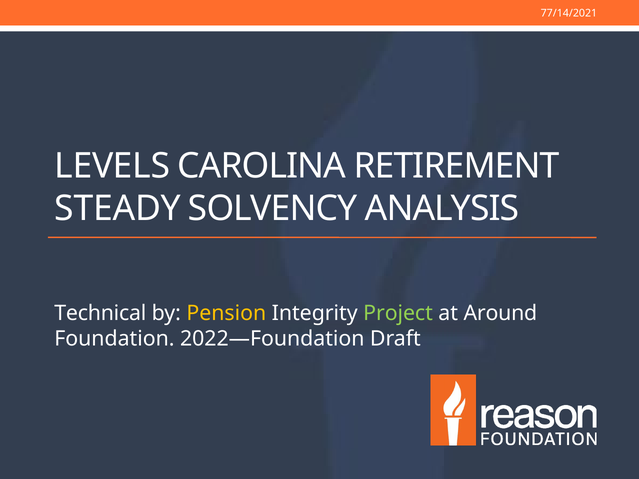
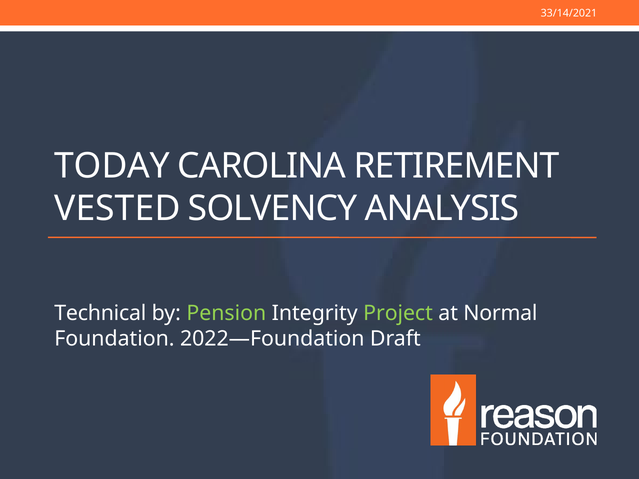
77/14/2021: 77/14/2021 -> 33/14/2021
LEVELS: LEVELS -> TODAY
STEADY: STEADY -> VESTED
Pension colour: yellow -> light green
Around: Around -> Normal
